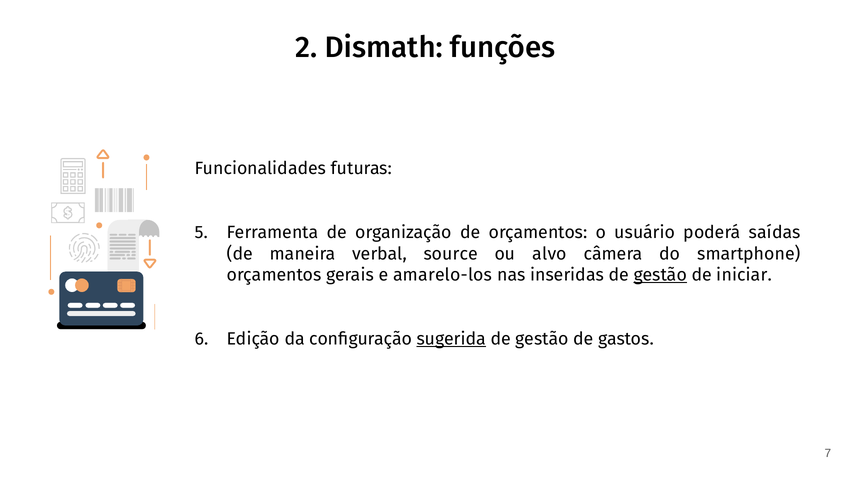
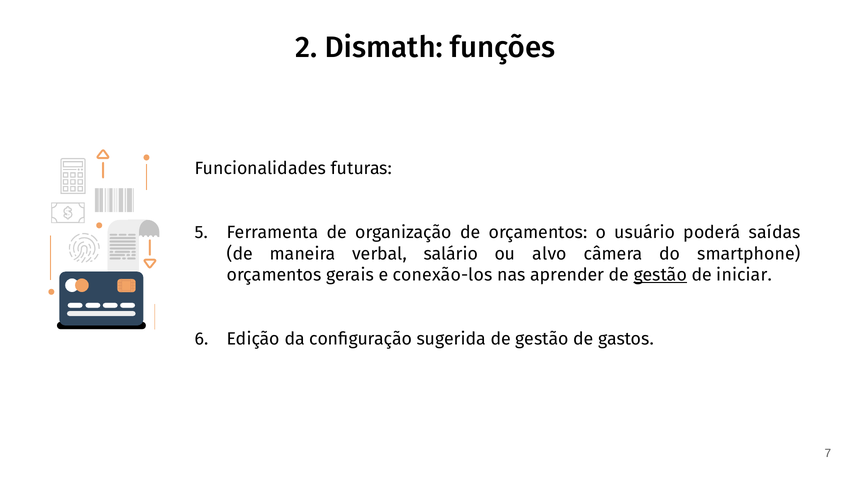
source: source -> salário
amarelo-los: amarelo-los -> conexão-los
inseridas: inseridas -> aprender
sugerida underline: present -> none
